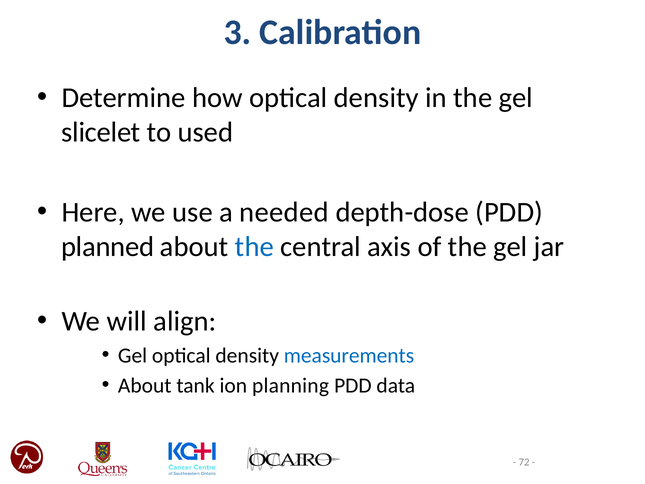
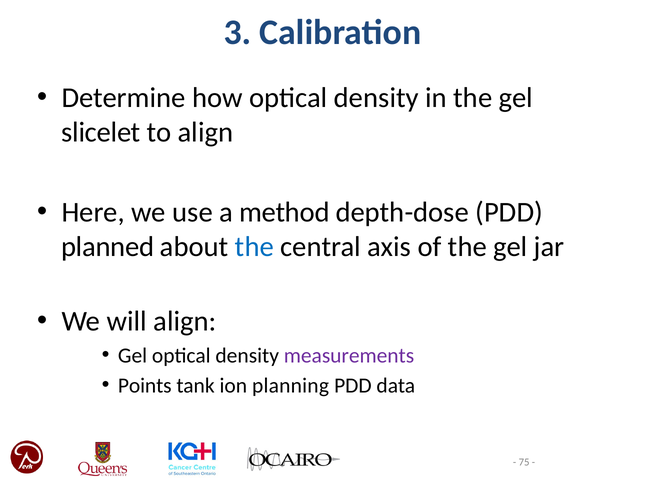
to used: used -> align
needed: needed -> method
measurements colour: blue -> purple
About at (145, 385): About -> Points
72: 72 -> 75
